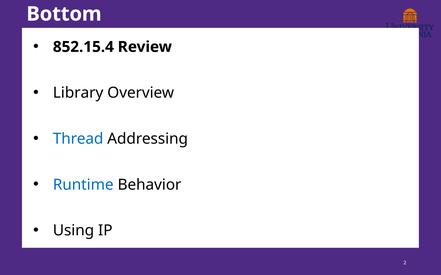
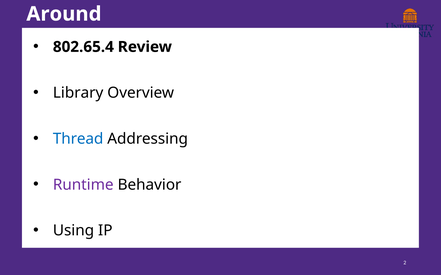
Bottom: Bottom -> Around
852.15.4: 852.15.4 -> 802.65.4
Runtime colour: blue -> purple
